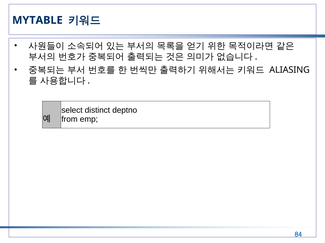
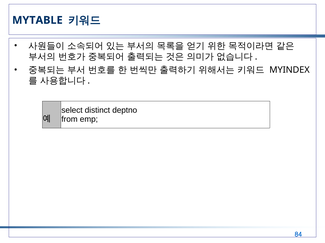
ALIASING: ALIASING -> MYINDEX
